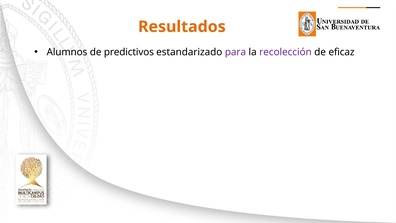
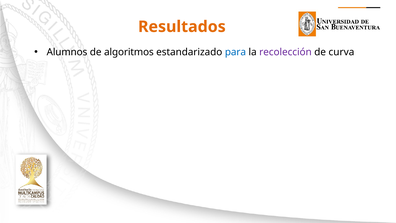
predictivos: predictivos -> algoritmos
para colour: purple -> blue
eficaz: eficaz -> curva
